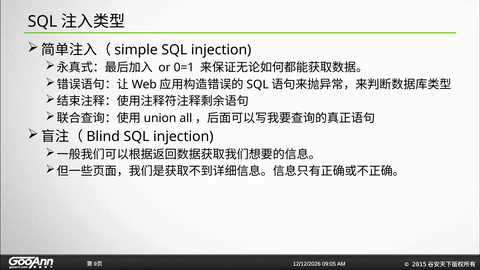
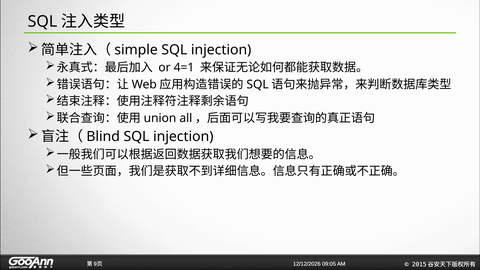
0=1: 0=1 -> 4=1
